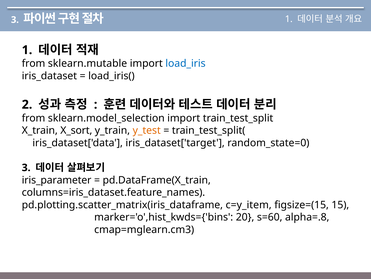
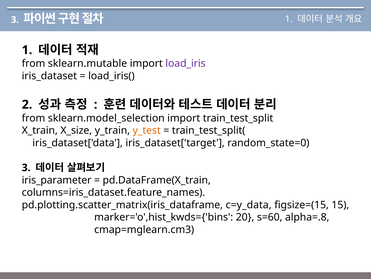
load_iris colour: blue -> purple
X_sort: X_sort -> X_size
c=y_item: c=y_item -> c=y_data
